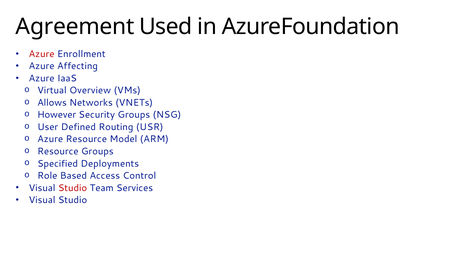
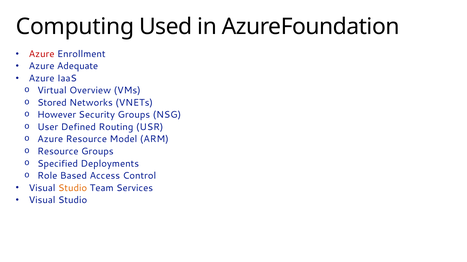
Agreement: Agreement -> Computing
Affecting: Affecting -> Adequate
Allows: Allows -> Stored
Studio at (73, 188) colour: red -> orange
